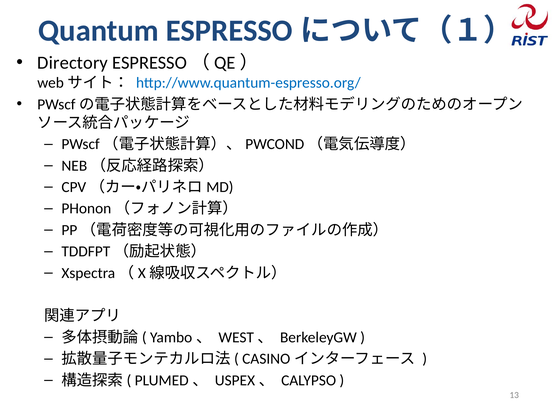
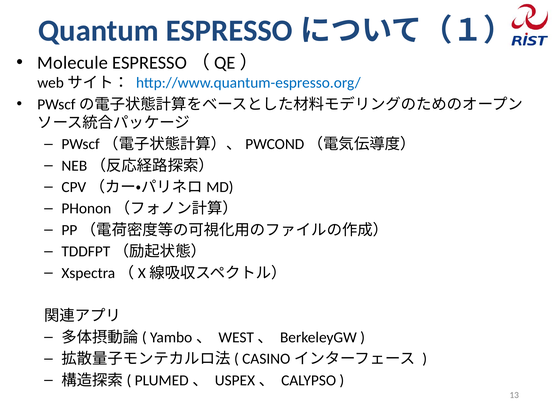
Directory: Directory -> Molecule
